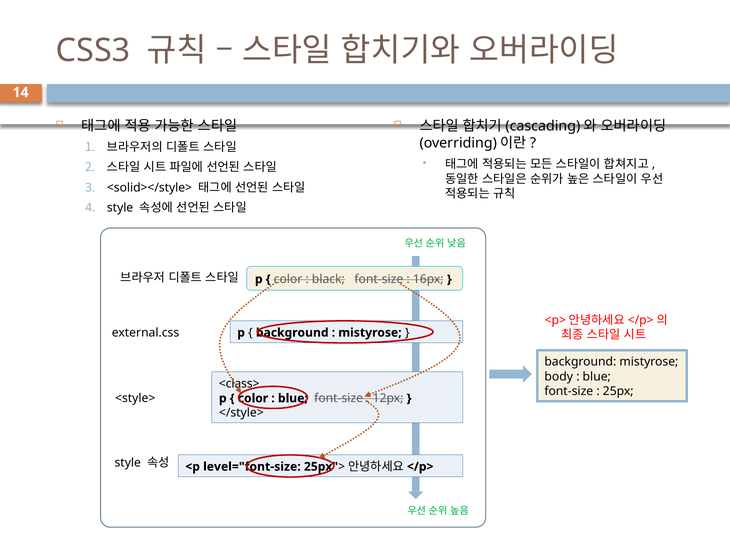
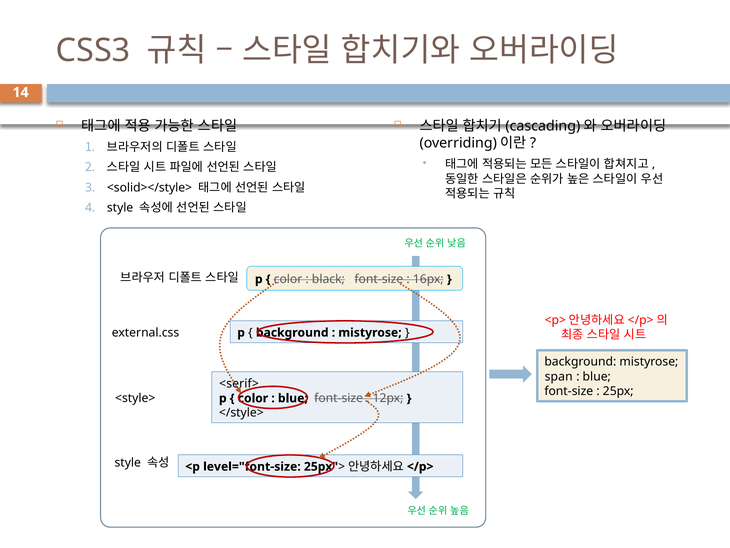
body: body -> span
<class>: <class> -> <serif>
